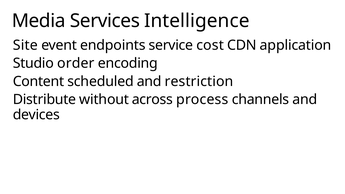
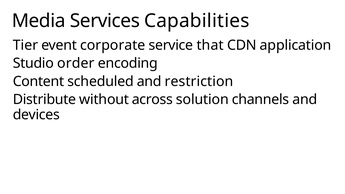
Intelligence: Intelligence -> Capabilities
Site: Site -> Tier
endpoints: endpoints -> corporate
cost: cost -> that
process: process -> solution
